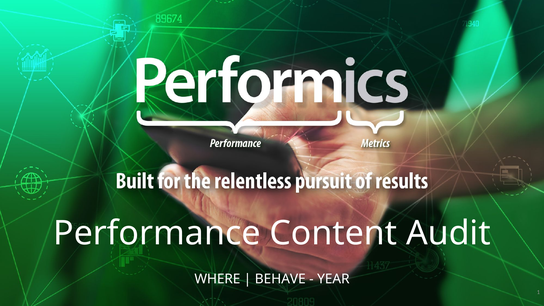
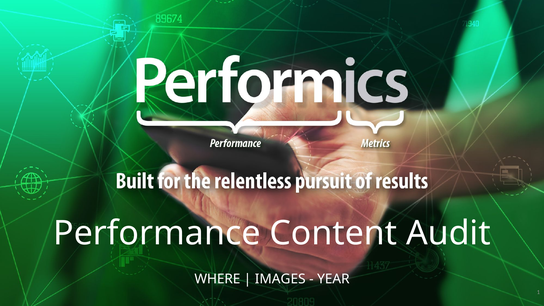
BEHAVE: BEHAVE -> IMAGES
